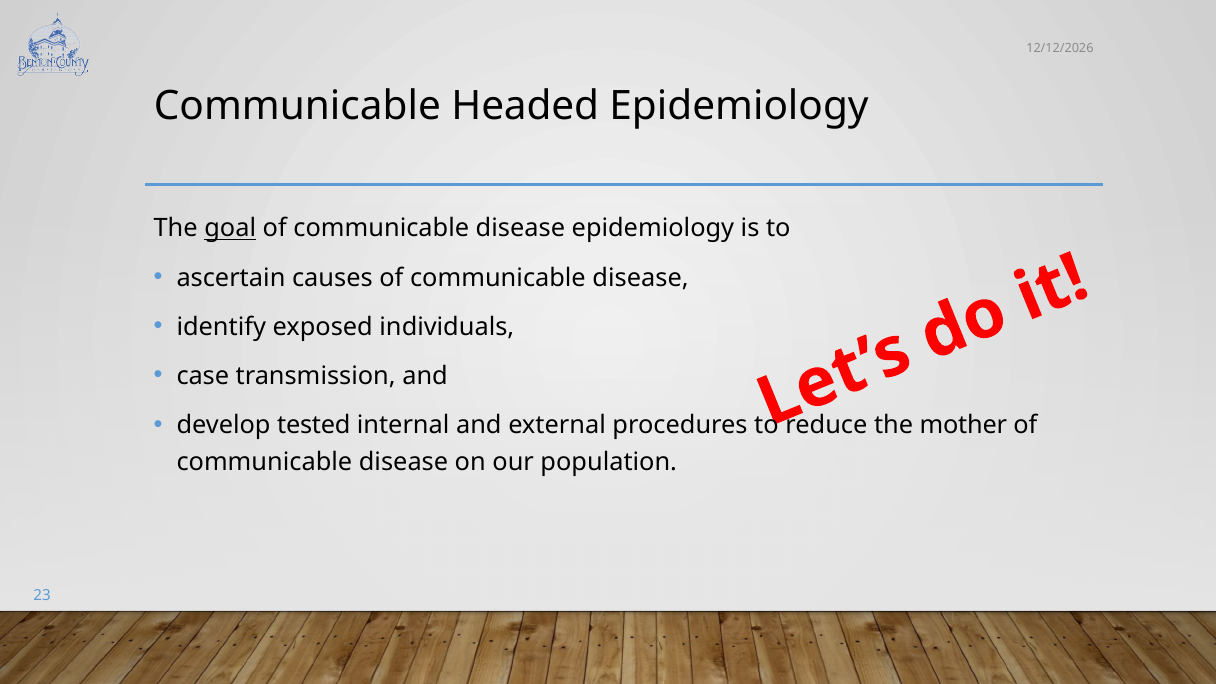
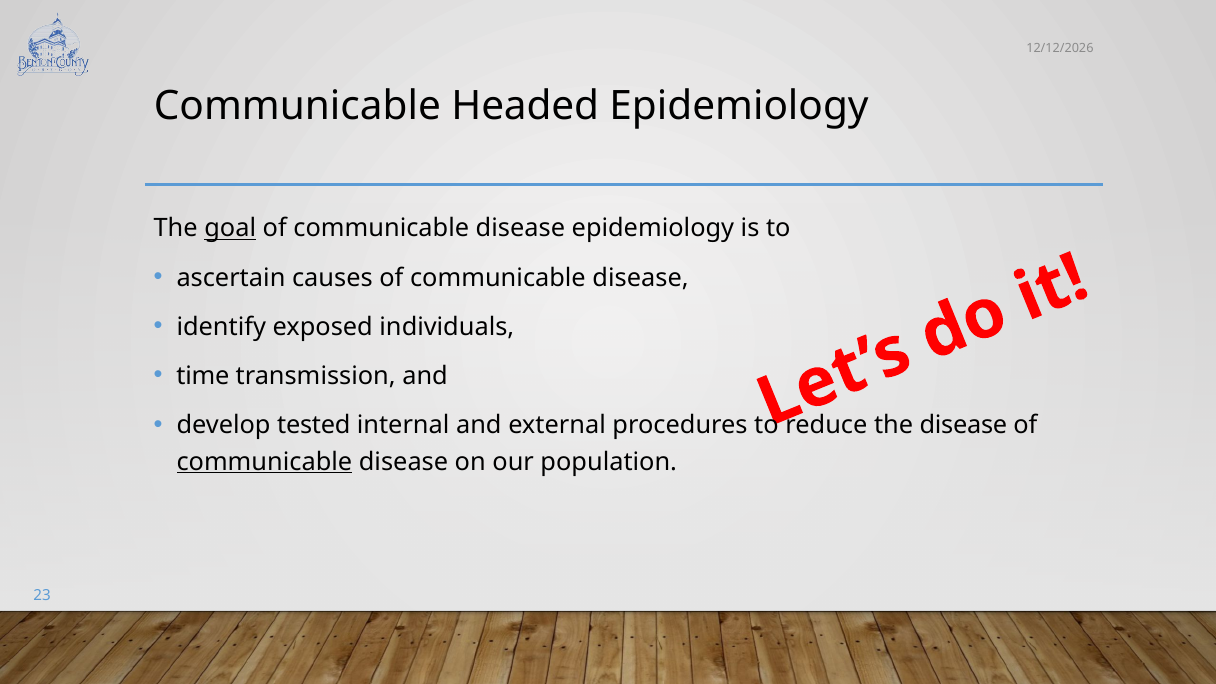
case: case -> time
the mother: mother -> disease
communicable at (264, 462) underline: none -> present
